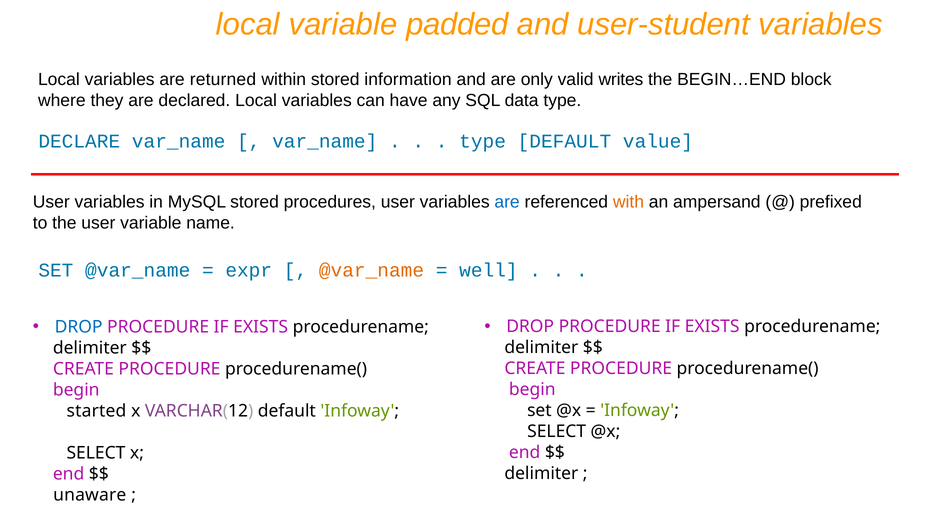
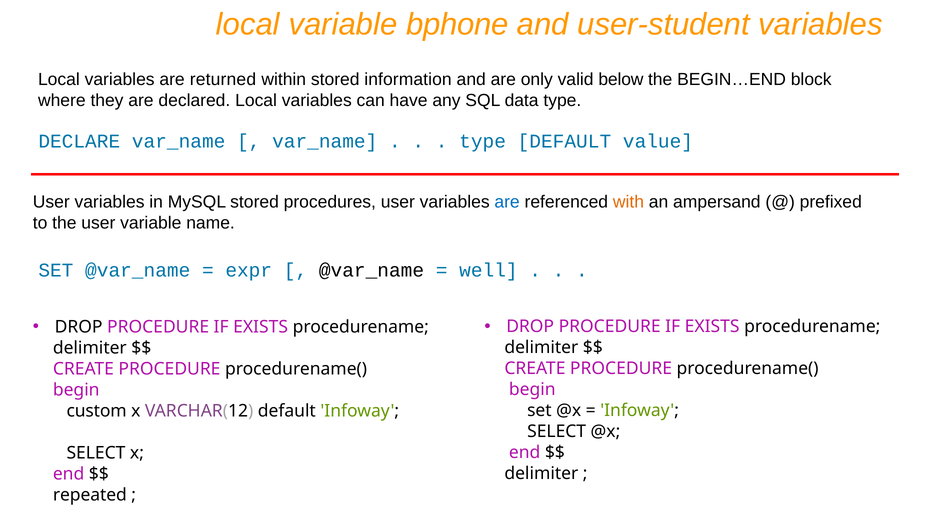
padded: padded -> bphone
writes: writes -> below
@var_name at (371, 270) colour: orange -> black
DROP at (79, 327) colour: blue -> black
started: started -> custom
unaware: unaware -> repeated
